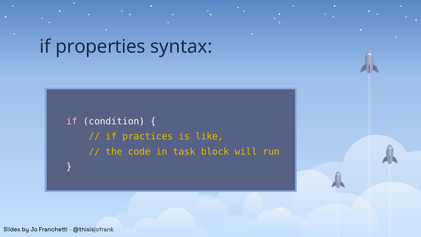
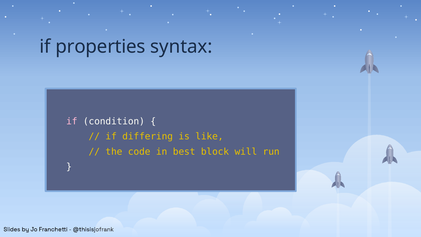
practices: practices -> differing
task: task -> best
